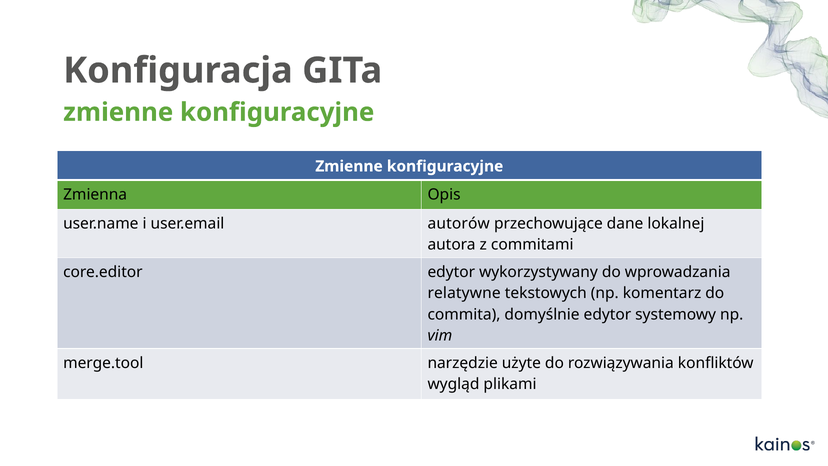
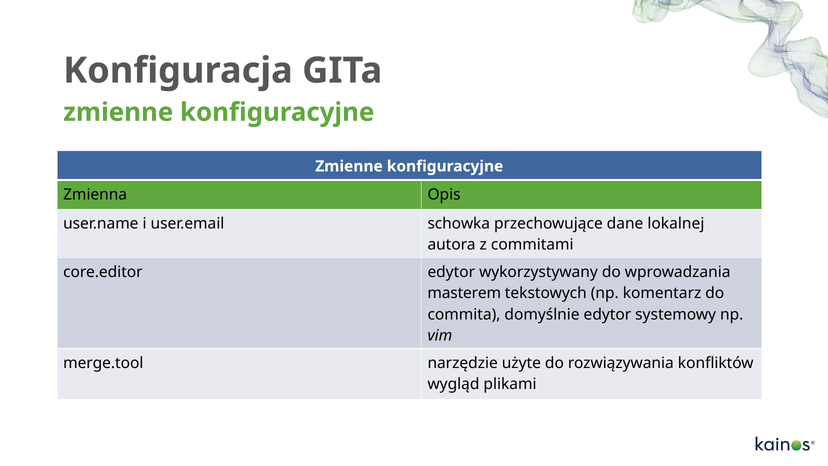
autorów: autorów -> schowka
relatywne: relatywne -> masterem
